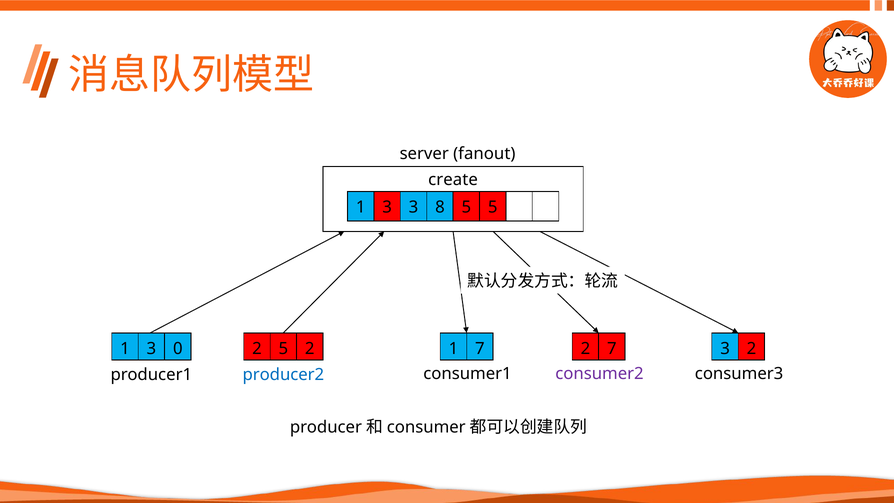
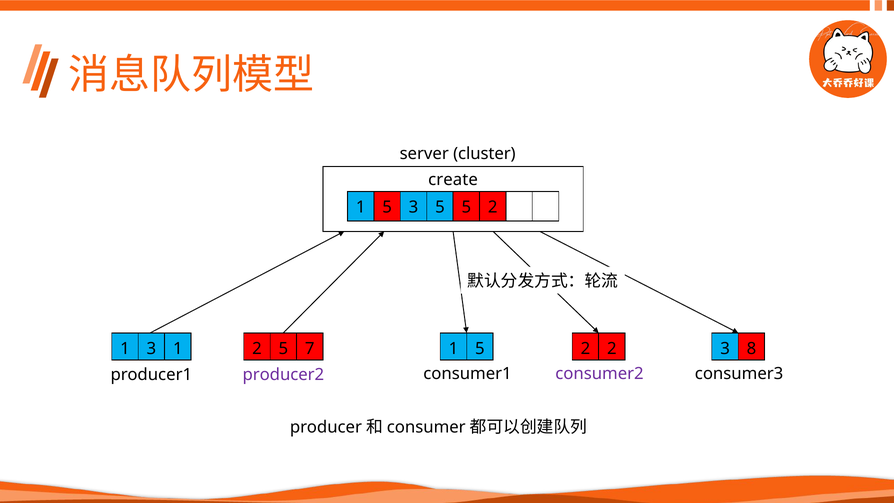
fanout: fanout -> cluster
3 at (387, 207): 3 -> 5
3 8: 8 -> 5
5 at (493, 207): 5 -> 2
3 0: 0 -> 1
5 2: 2 -> 7
7 at (480, 349): 7 -> 5
2 7: 7 -> 2
3 2: 2 -> 8
producer2 colour: blue -> purple
